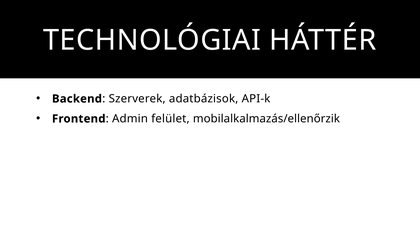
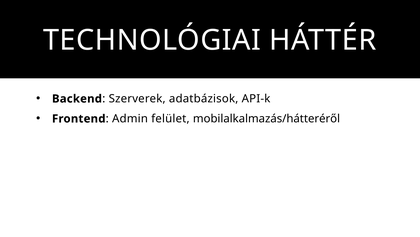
mobilalkalmazás/ellenőrzik: mobilalkalmazás/ellenőrzik -> mobilalkalmazás/hátteréről
